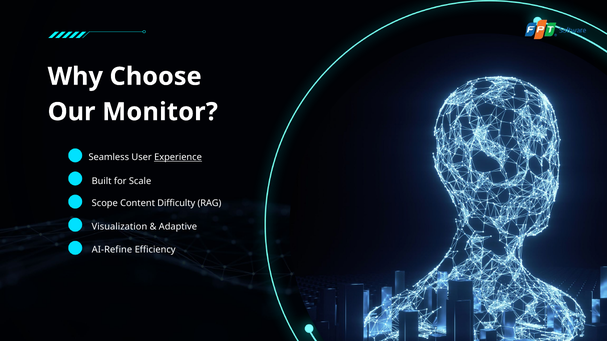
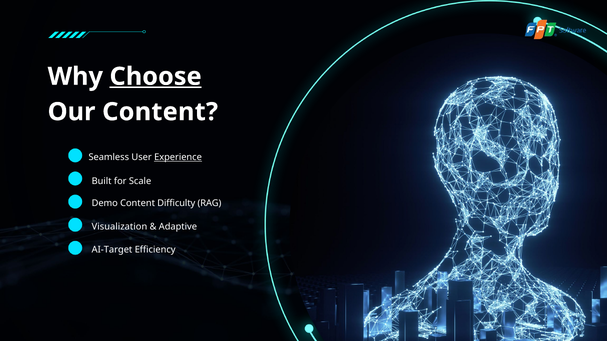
Choose underline: none -> present
Our Monitor: Monitor -> Content
Scope: Scope -> Demo
AI-Refine: AI-Refine -> AI-Target
